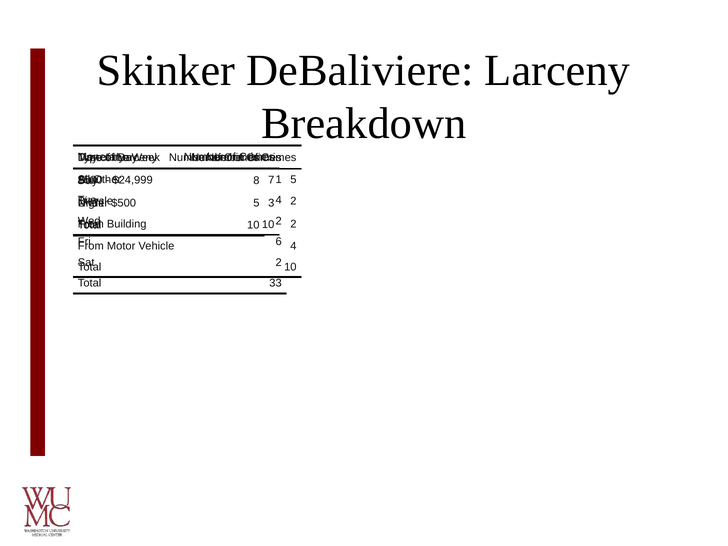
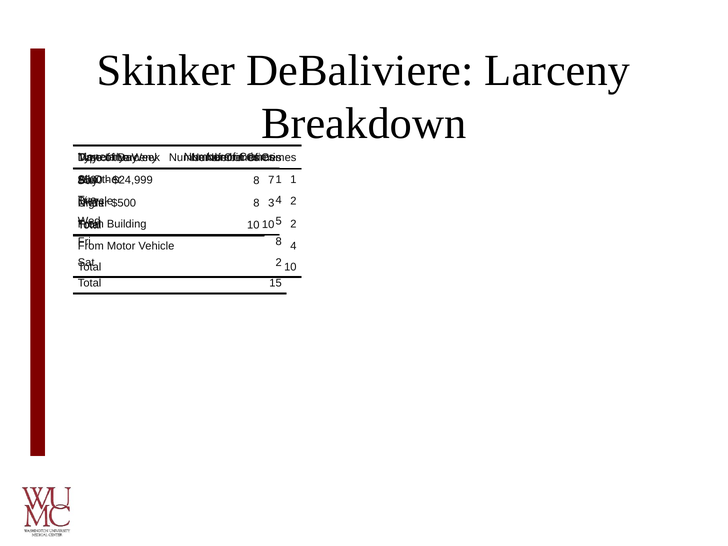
5 at (293, 179): 5 -> 1
5 at (256, 203): 5 -> 8
2 at (279, 221): 2 -> 5
6 at (279, 242): 6 -> 8
33: 33 -> 15
